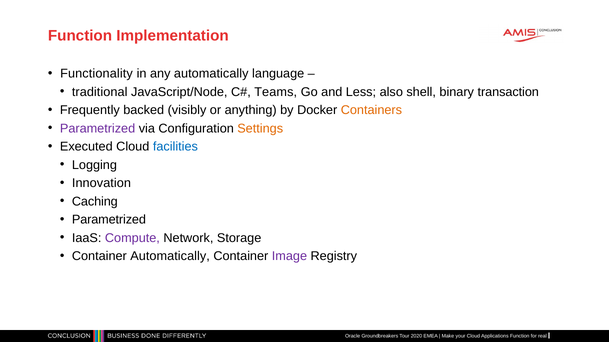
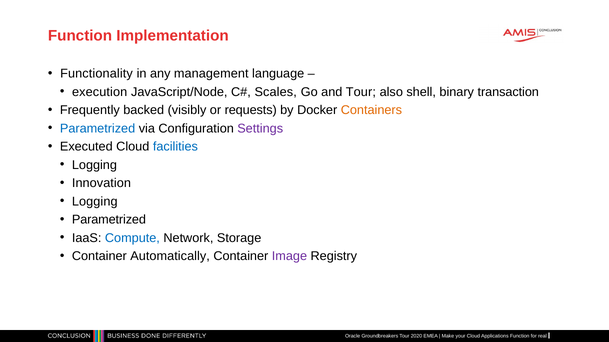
any automatically: automatically -> management
traditional: traditional -> execution
Teams: Teams -> Scales
and Less: Less -> Tour
anything: anything -> requests
Parametrized at (98, 129) colour: purple -> blue
Settings colour: orange -> purple
Caching at (95, 202): Caching -> Logging
Compute colour: purple -> blue
